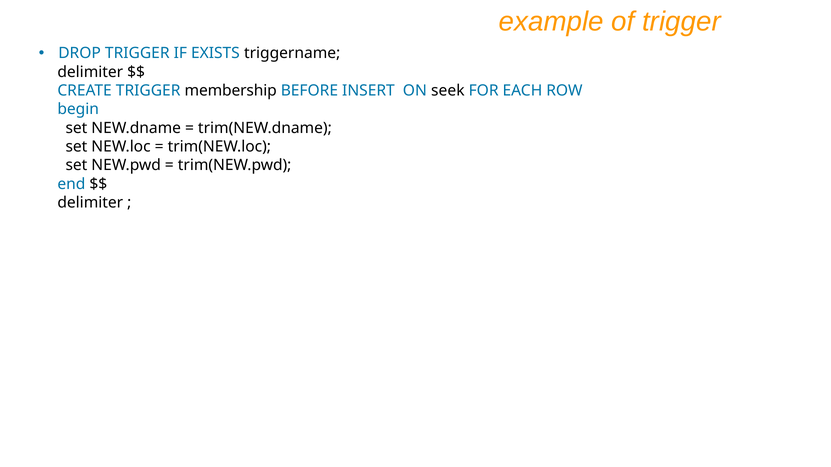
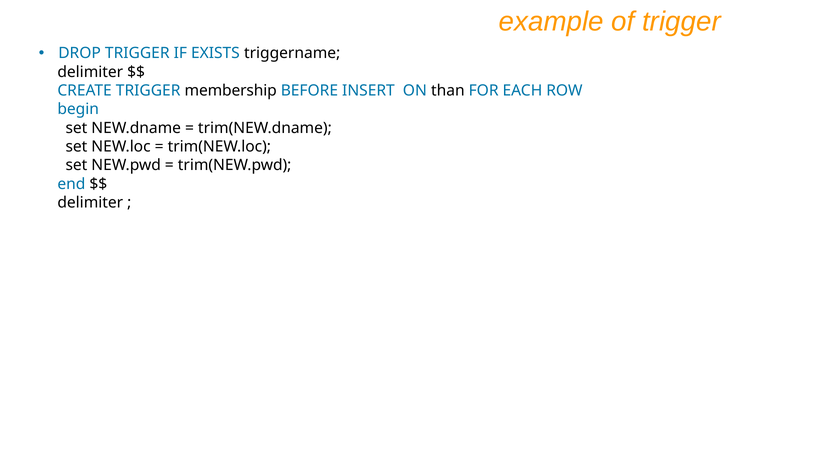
seek: seek -> than
